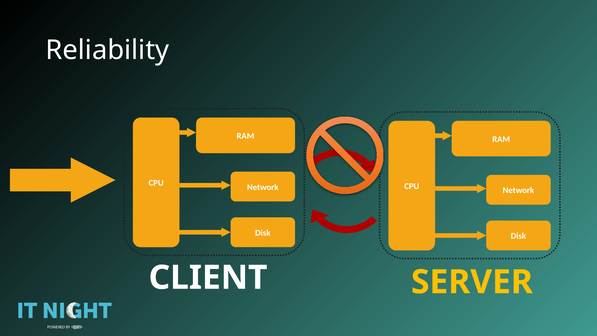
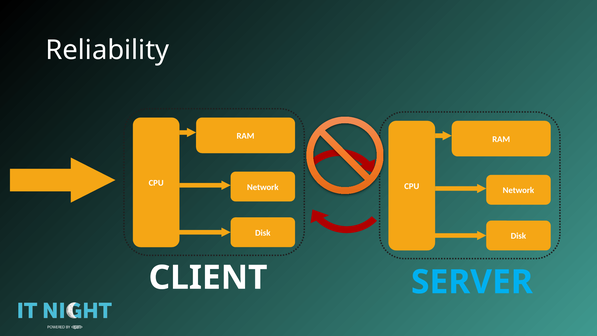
SERVER colour: yellow -> light blue
